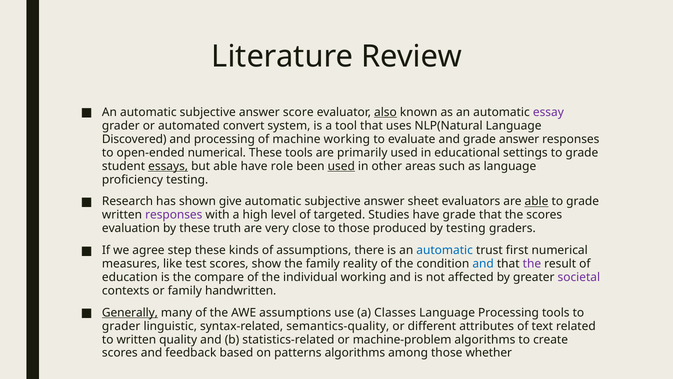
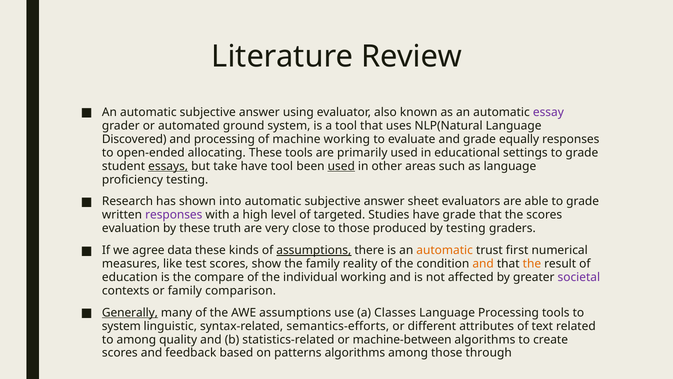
score: score -> using
also underline: present -> none
convert: convert -> ground
grade answer: answer -> equally
open-ended numerical: numerical -> allocating
but able: able -> take
have role: role -> tool
give: give -> into
able at (537, 201) underline: present -> none
step: step -> data
assumptions at (314, 250) underline: none -> present
automatic at (445, 250) colour: blue -> orange
and at (483, 263) colour: blue -> orange
the at (532, 263) colour: purple -> orange
handwritten: handwritten -> comparison
grader at (121, 326): grader -> system
semantics-quality: semantics-quality -> semantics-efforts
to written: written -> among
machine-problem: machine-problem -> machine-between
whether: whether -> through
